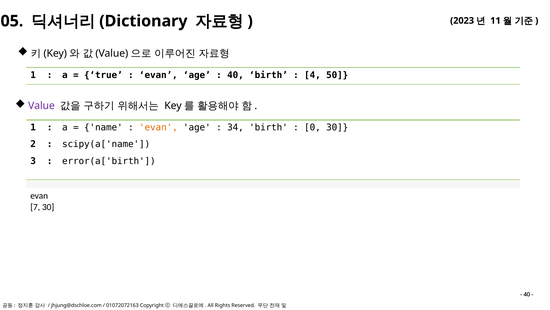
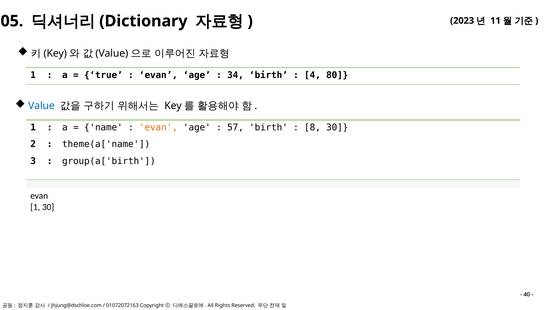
40 at (235, 75): 40 -> 34
50: 50 -> 80
Value colour: purple -> blue
34: 34 -> 57
0: 0 -> 8
scipy(a['name: scipy(a['name -> theme(a['name
error(a['birth: error(a['birth -> group(a['birth
7 at (35, 207): 7 -> 1
